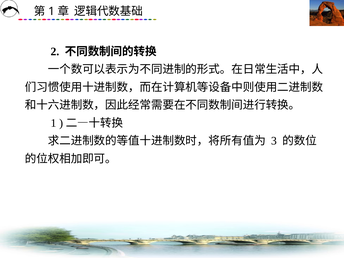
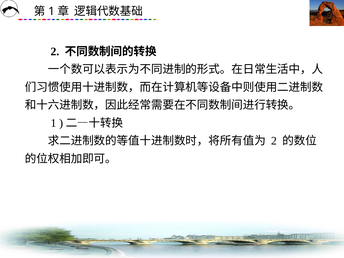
3 at (274, 141): 3 -> 2
